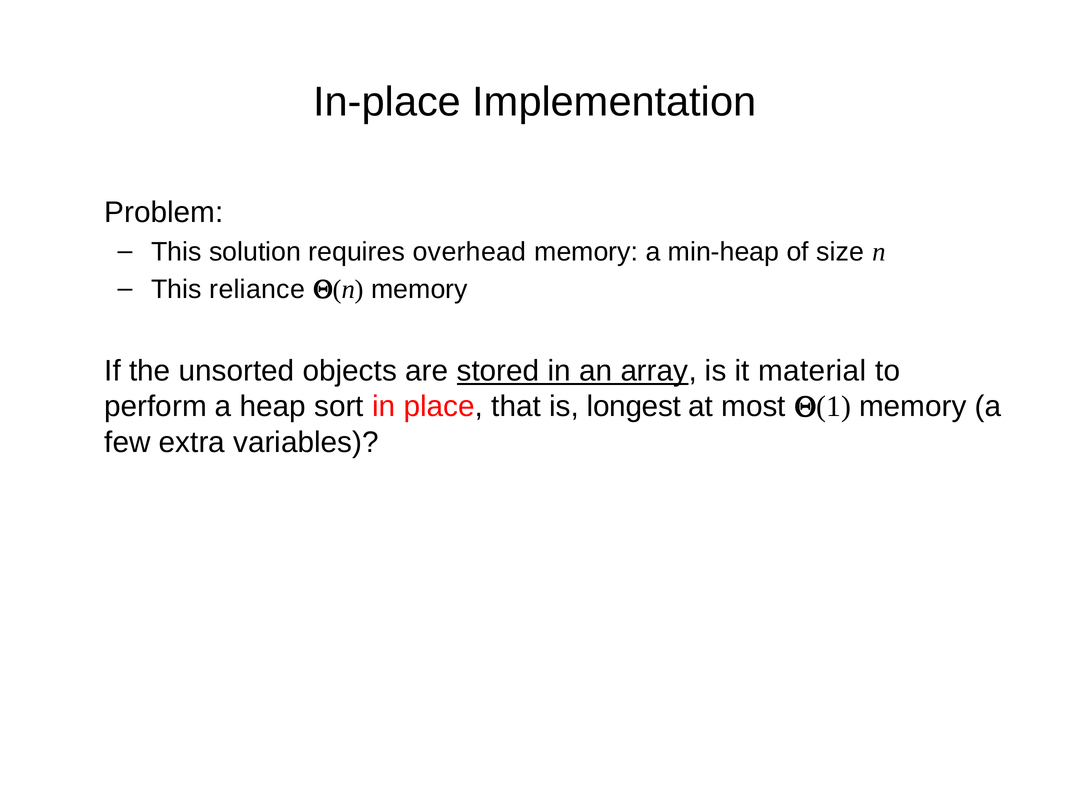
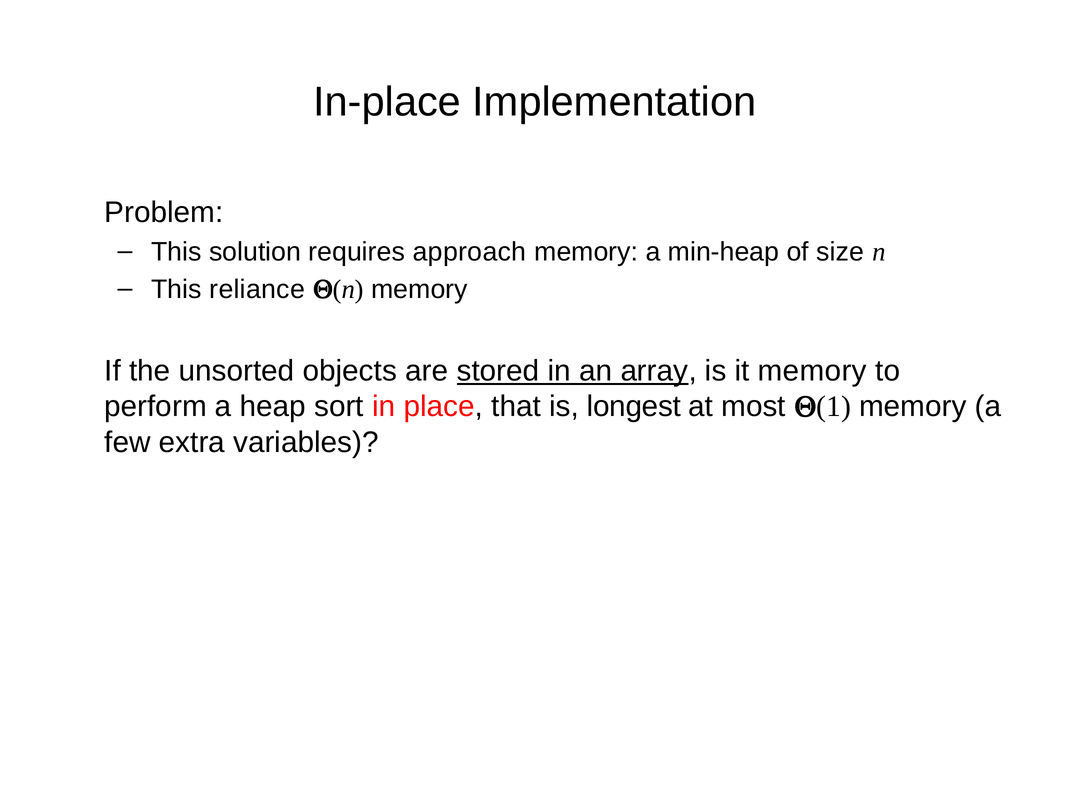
overhead: overhead -> approach
it material: material -> memory
